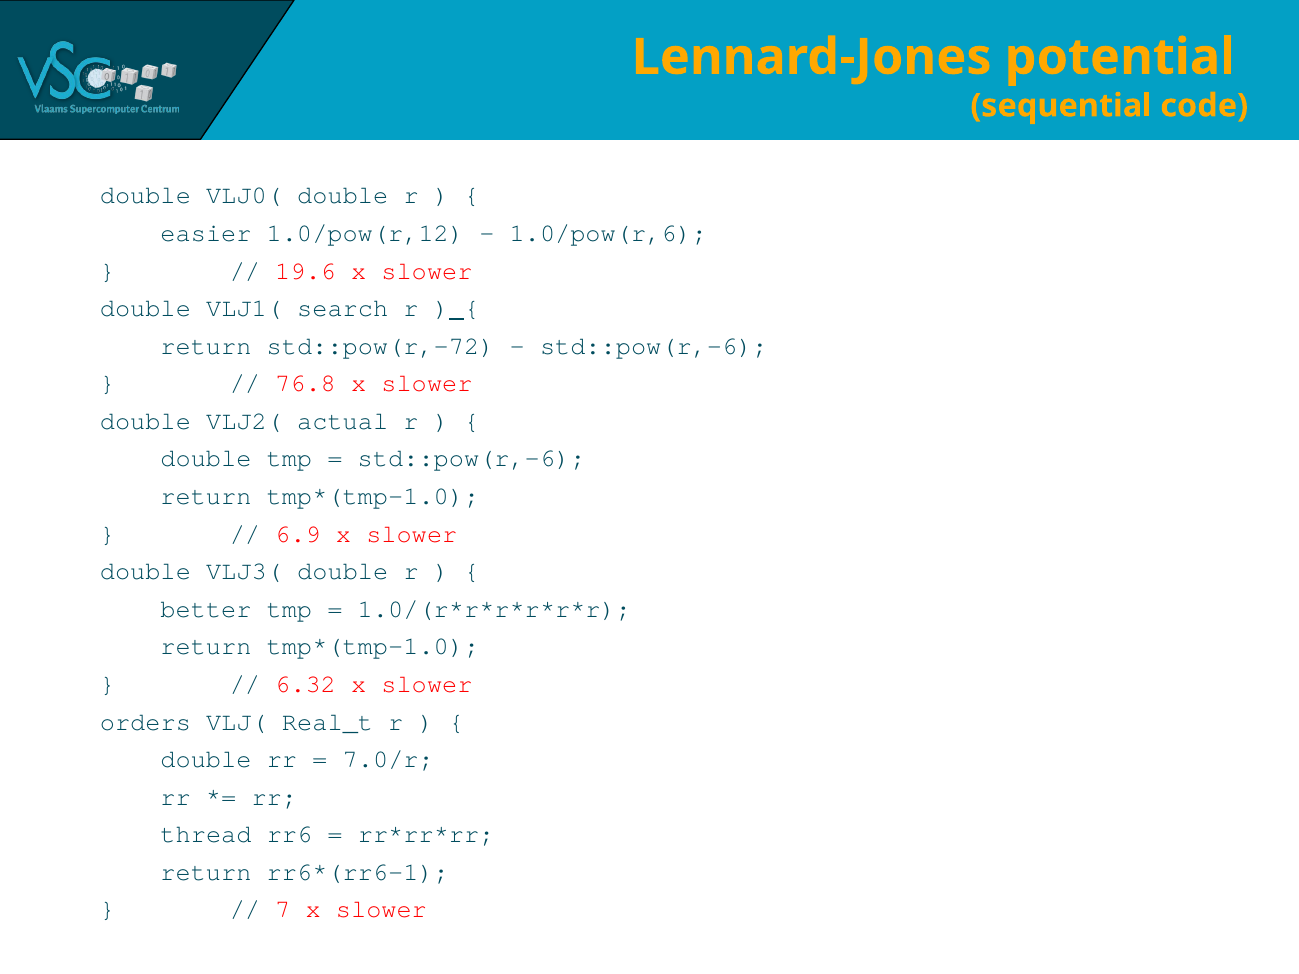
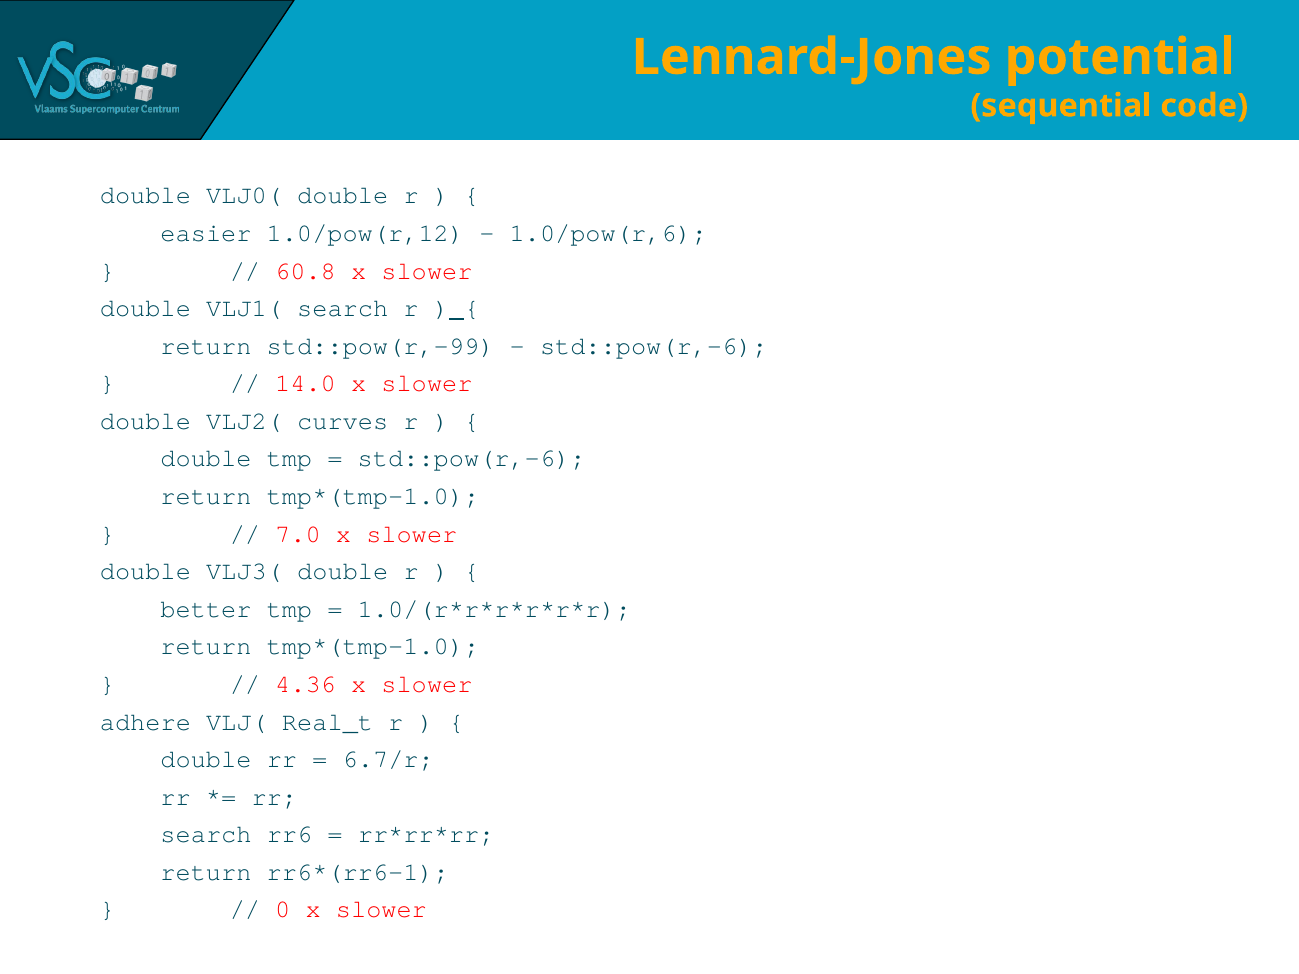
19.6: 19.6 -> 60.8
std::pow(r,-72: std::pow(r,-72 -> std::pow(r,-99
76.8: 76.8 -> 14.0
actual: actual -> curves
6.9: 6.9 -> 7.0
6.32: 6.32 -> 4.36
orders: orders -> adhere
7.0/r: 7.0/r -> 6.7/r
thread at (206, 835): thread -> search
7: 7 -> 0
